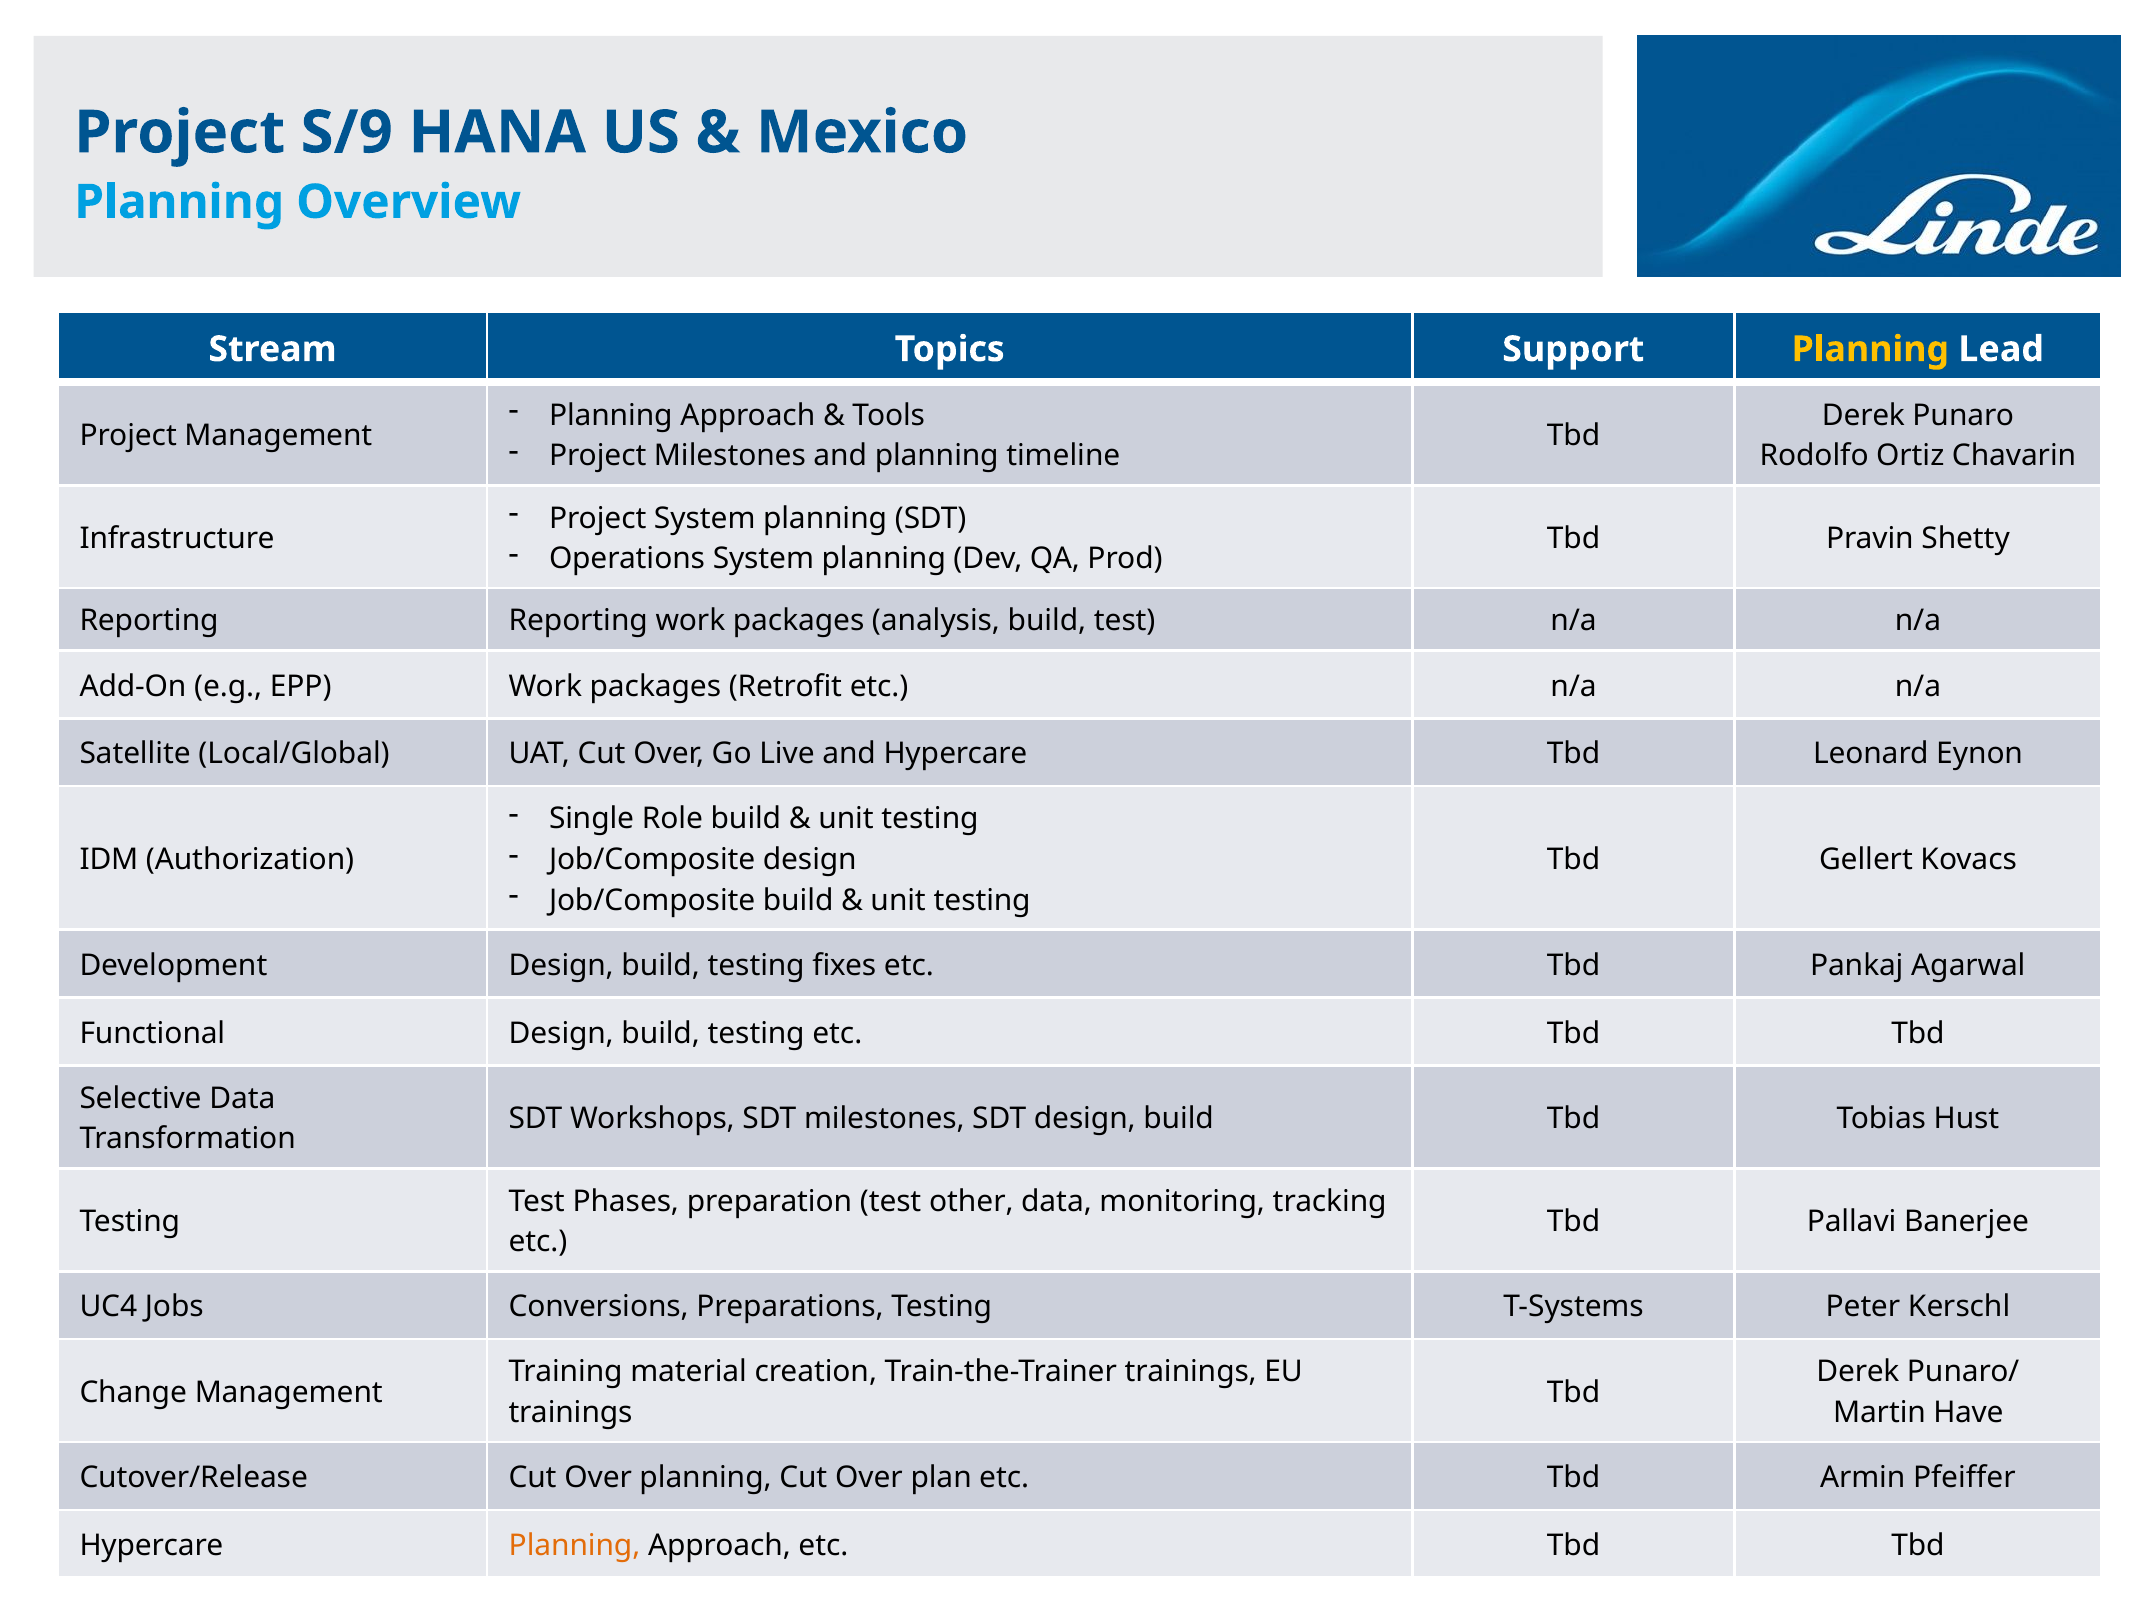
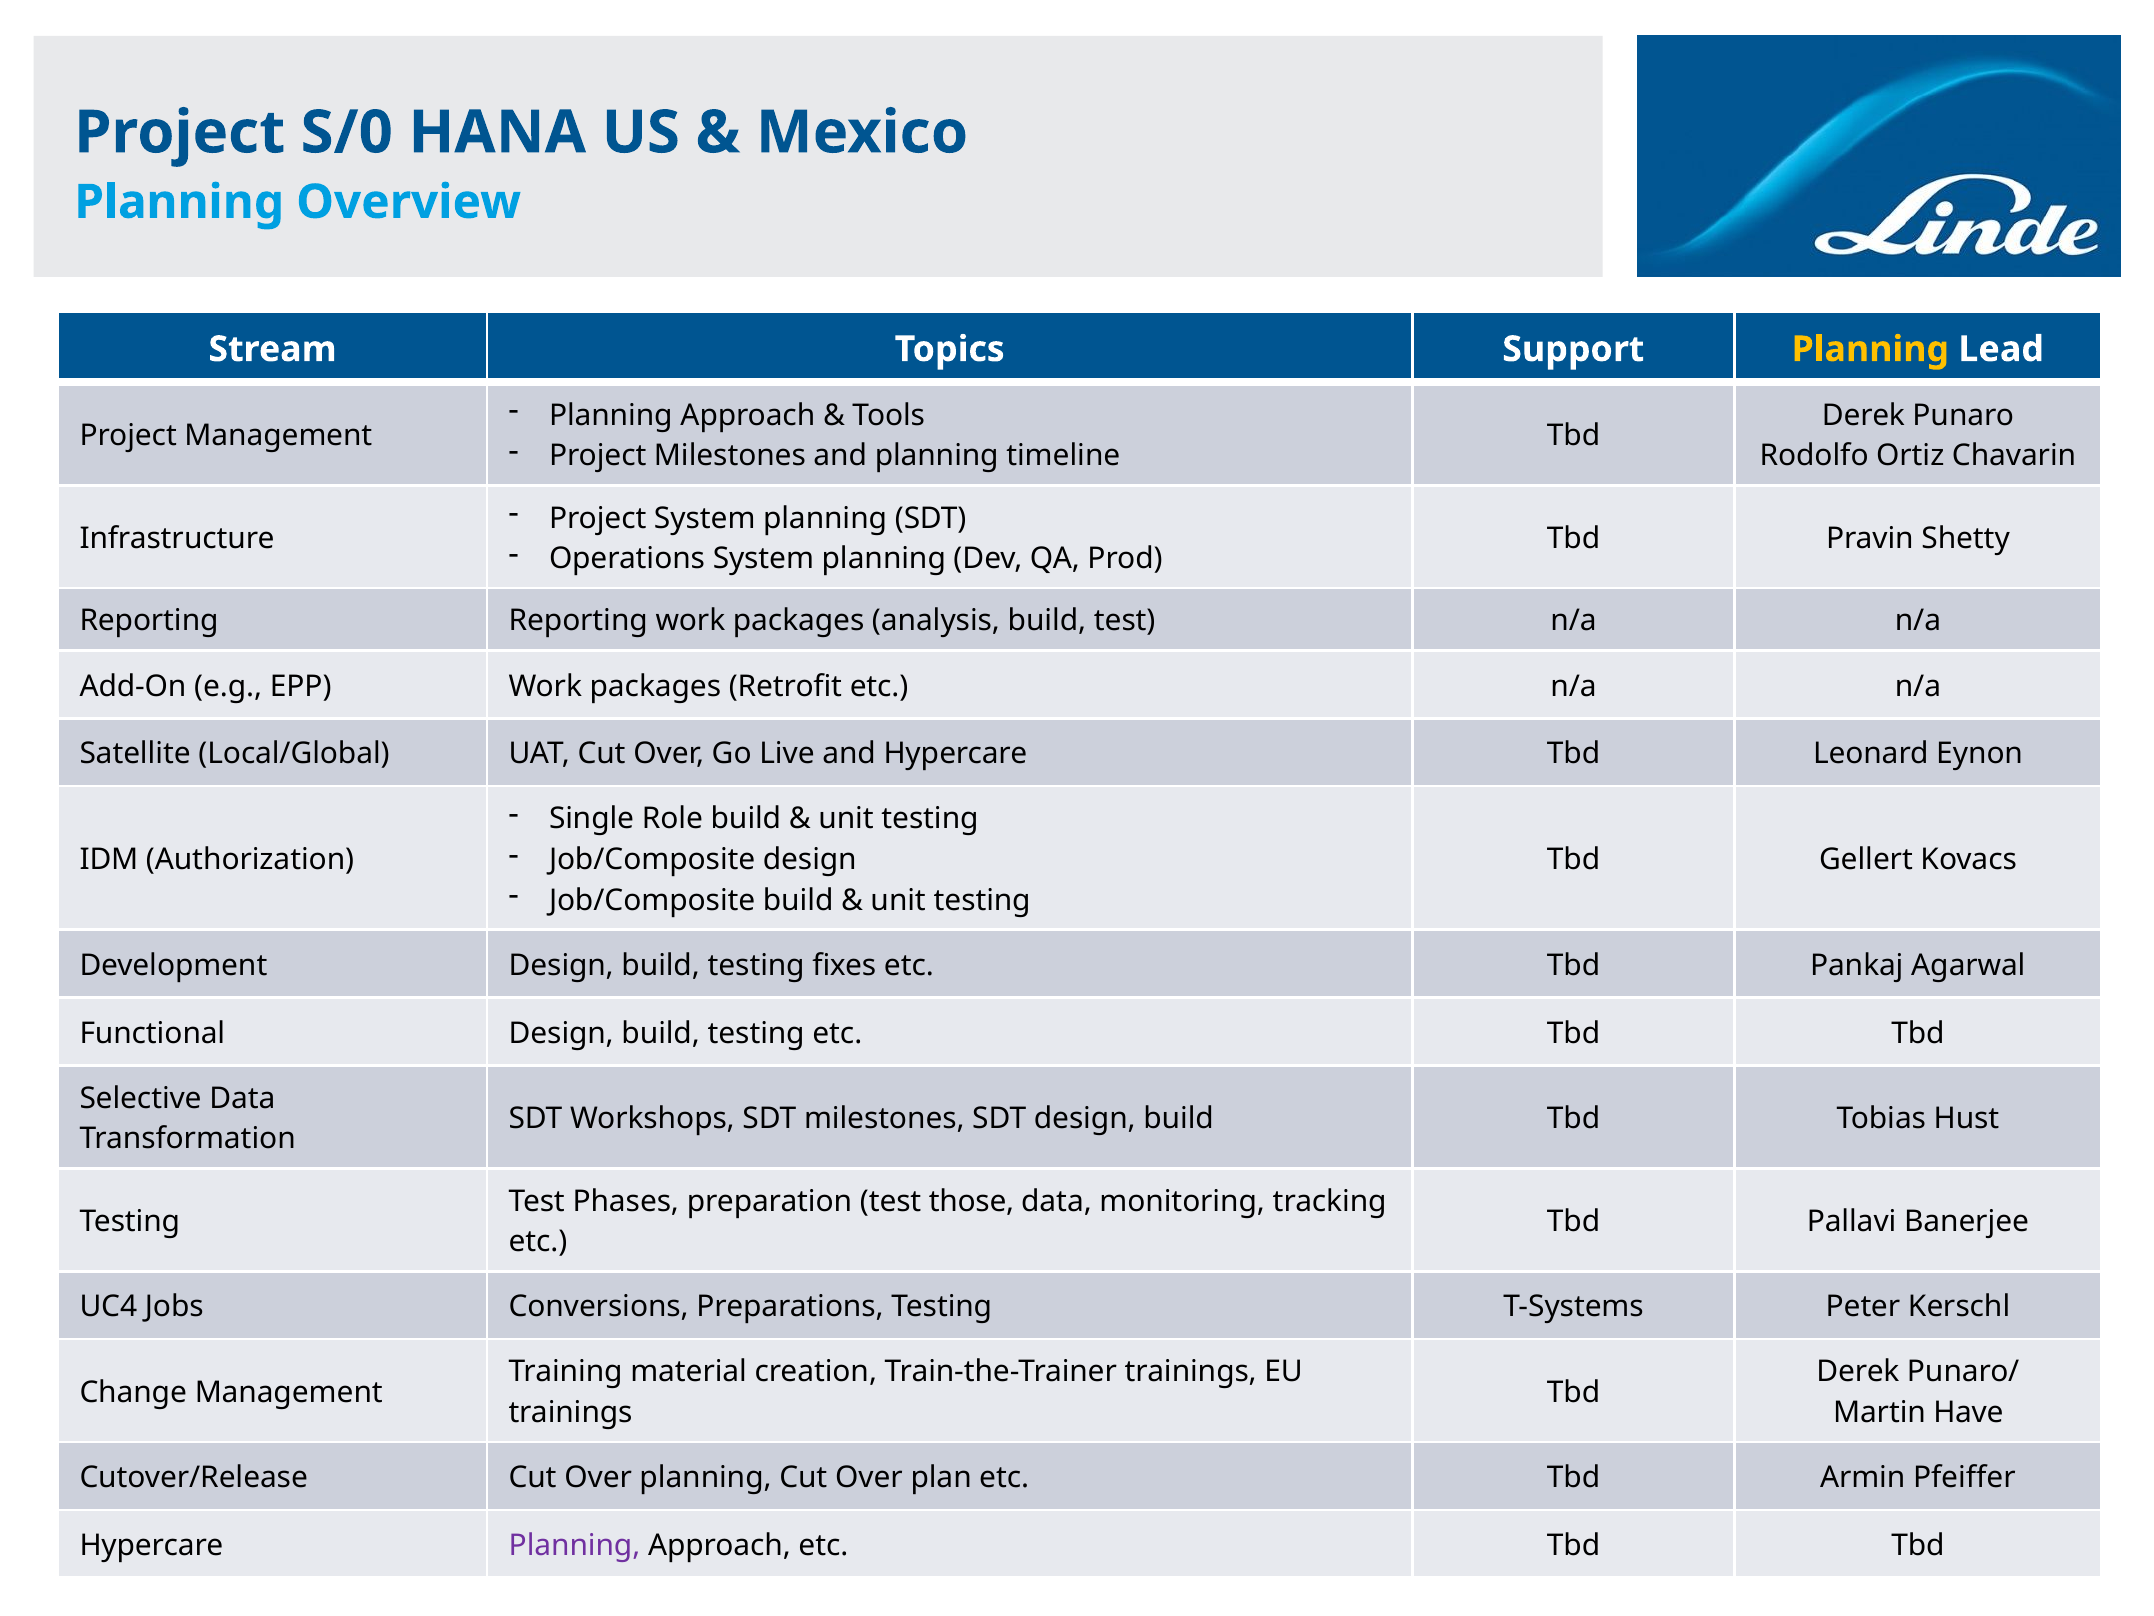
S/9: S/9 -> S/0
other: other -> those
Planning at (575, 1545) colour: orange -> purple
